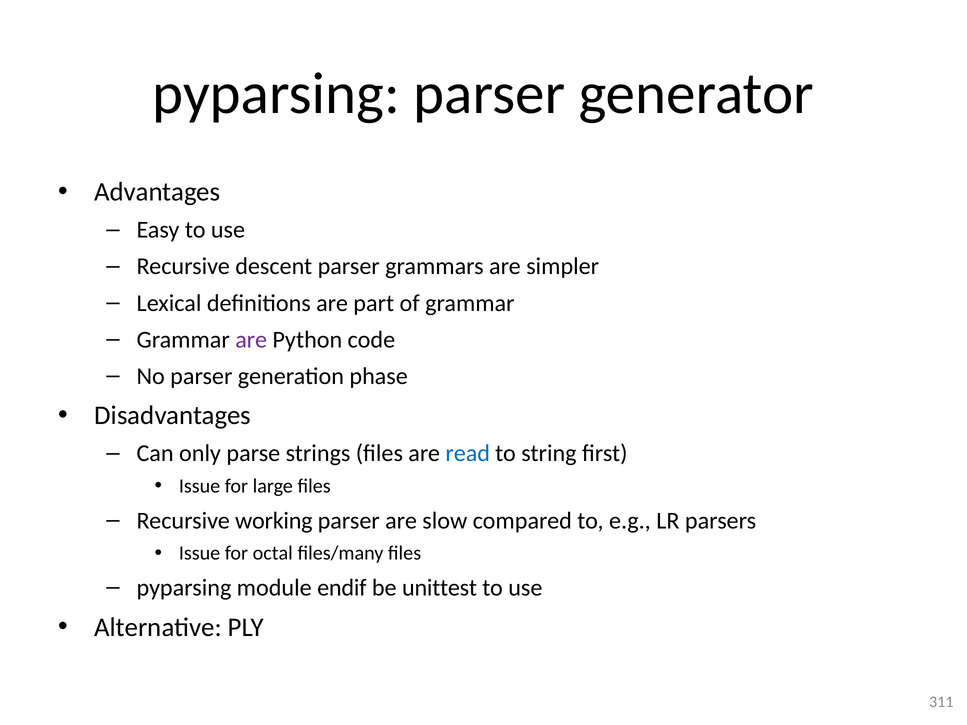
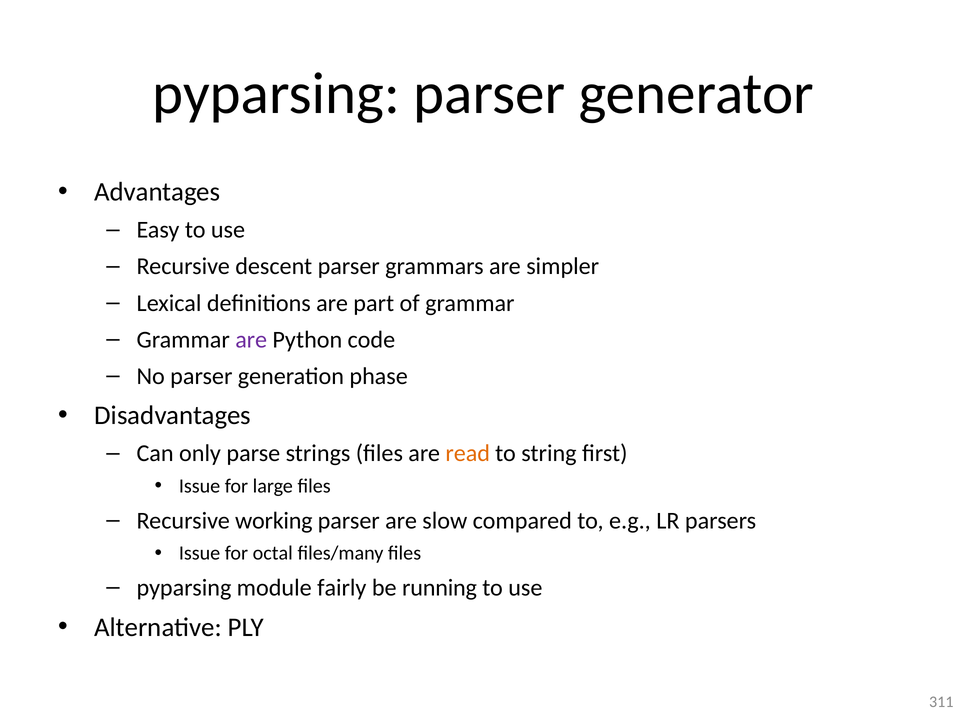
read colour: blue -> orange
endif: endif -> fairly
unittest: unittest -> running
